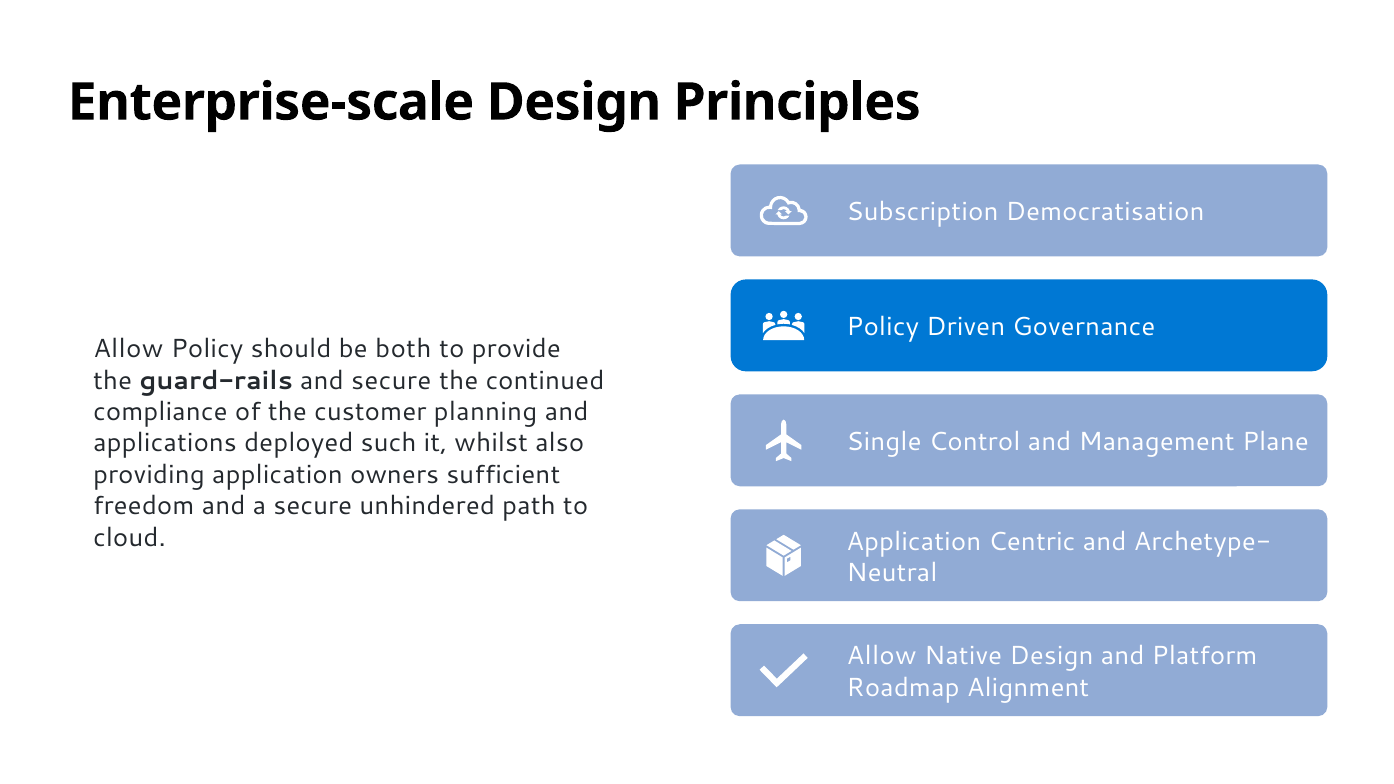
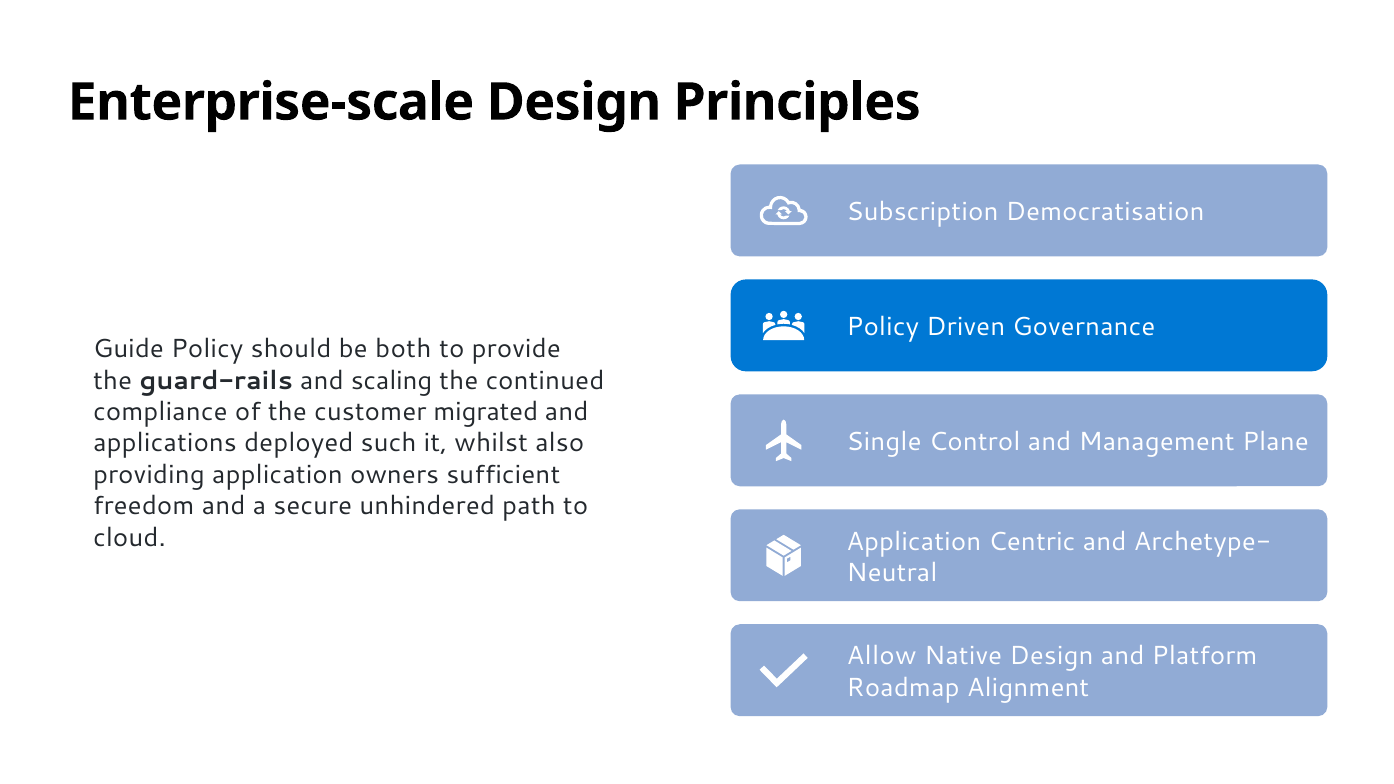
Allow at (128, 349): Allow -> Guide
and secure: secure -> scaling
planning: planning -> migrated
